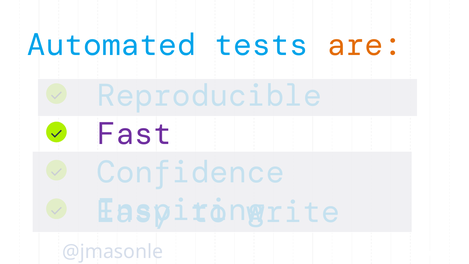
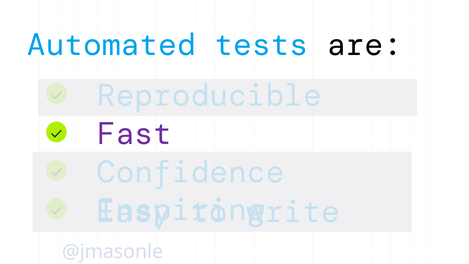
are colour: orange -> black
